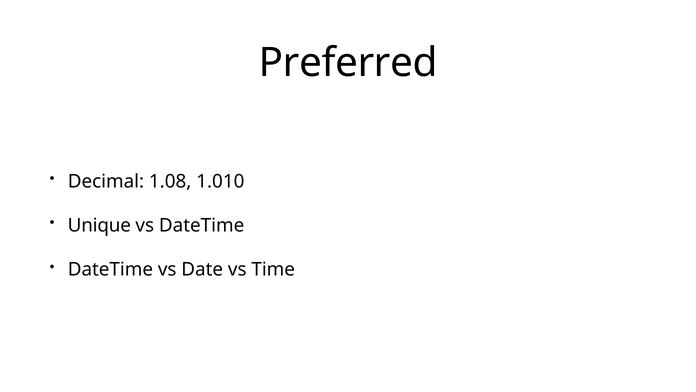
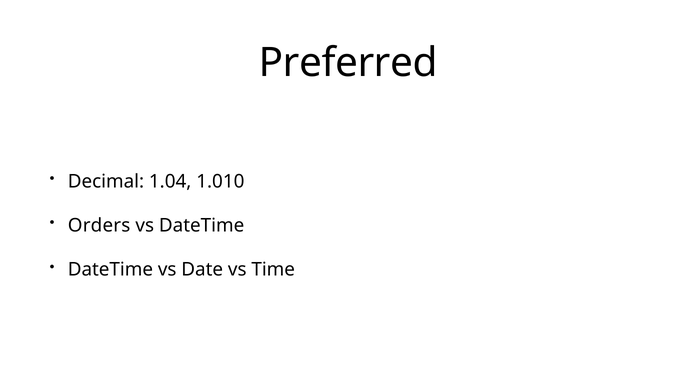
1.08: 1.08 -> 1.04
Unique: Unique -> Orders
